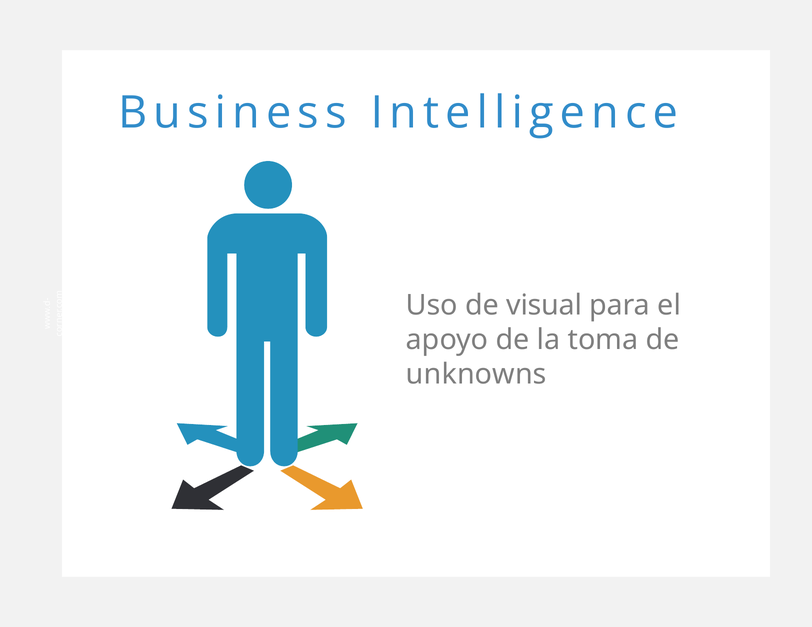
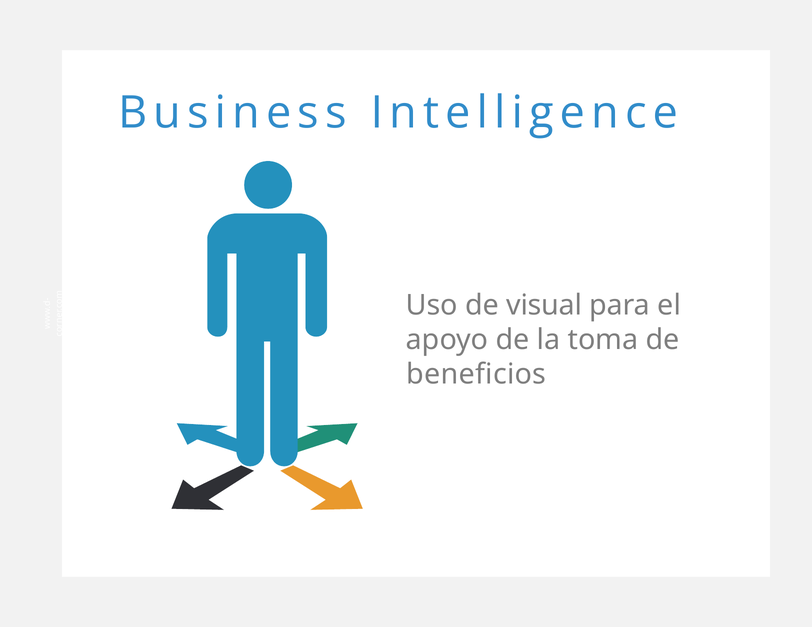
unknowns: unknowns -> beneficios
